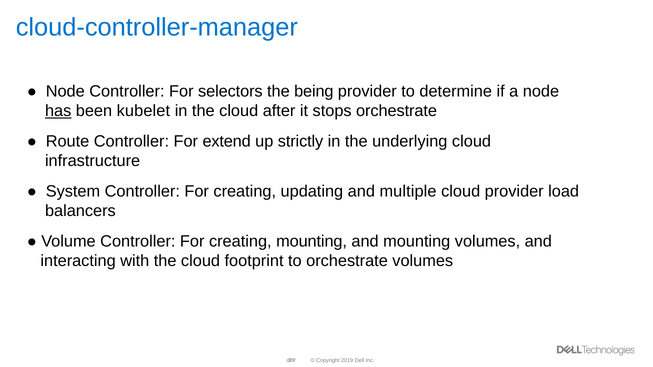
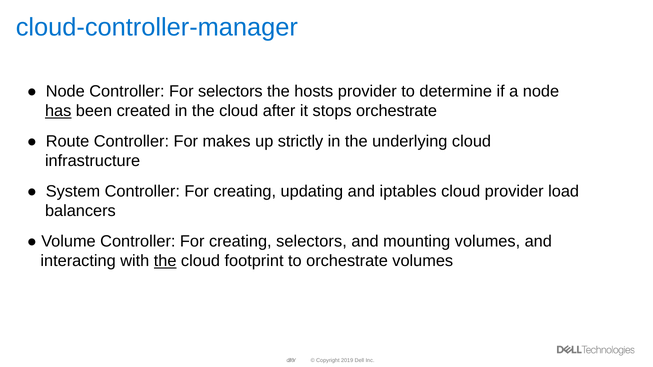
being: being -> hosts
kubelet: kubelet -> created
extend: extend -> makes
multiple: multiple -> iptables
creating mounting: mounting -> selectors
the at (165, 261) underline: none -> present
